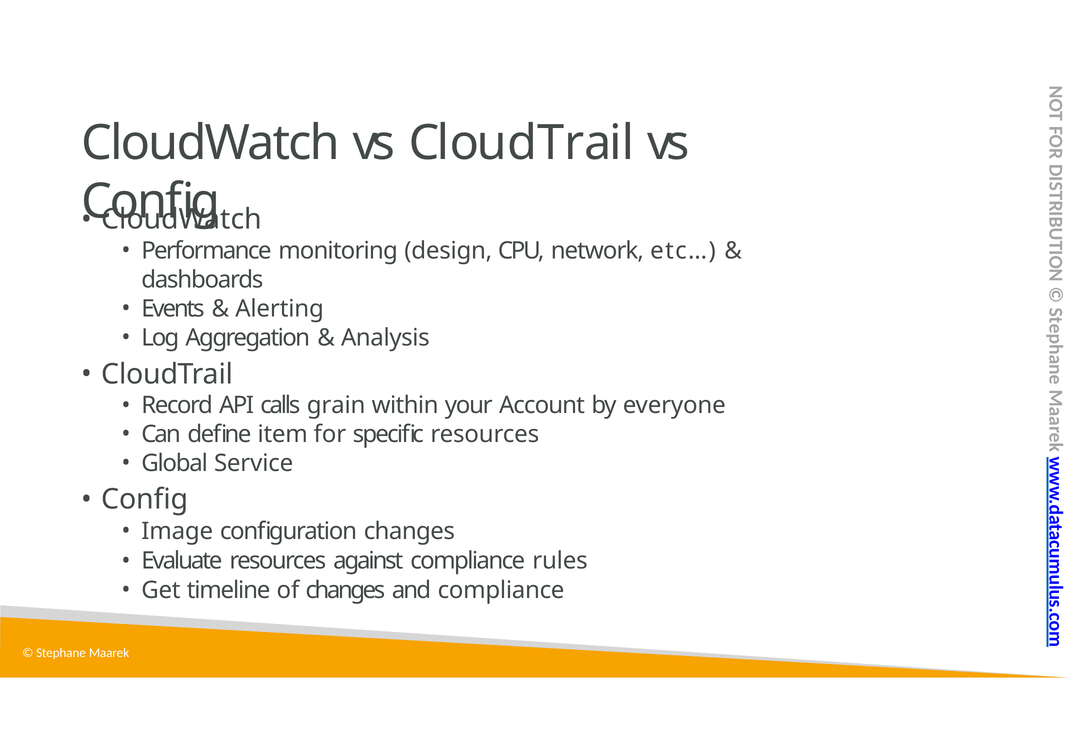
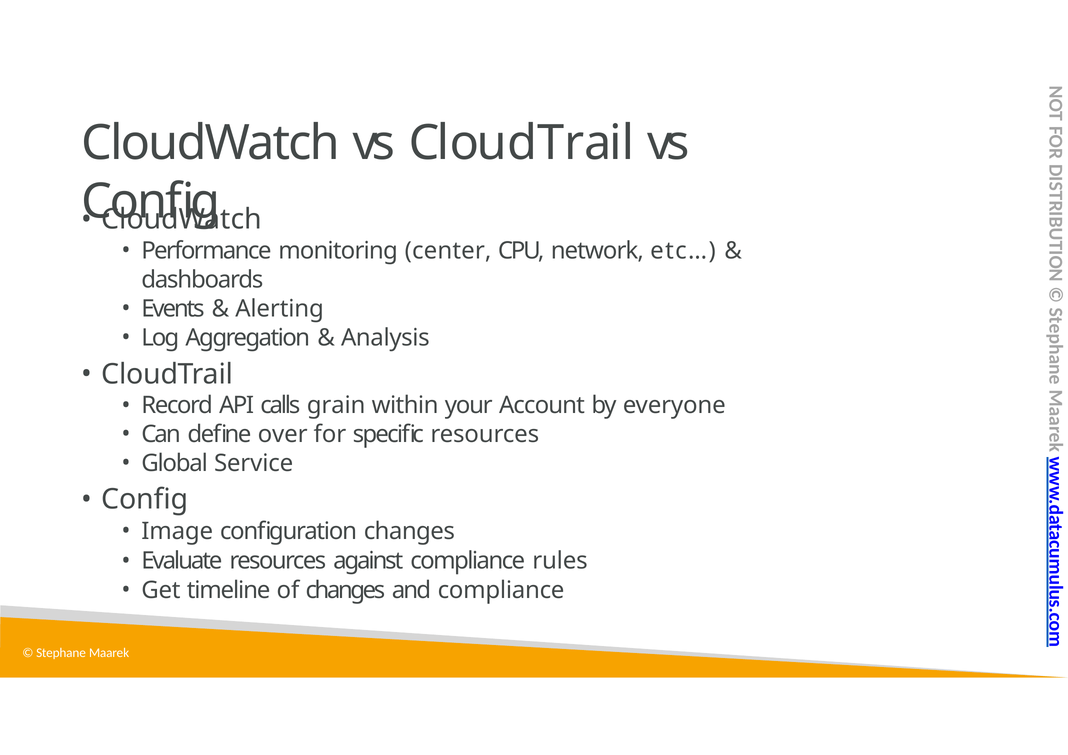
design: design -> center
item: item -> over
